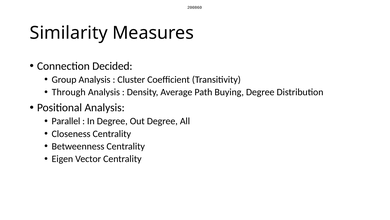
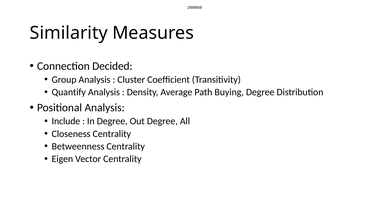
Through: Through -> Quantify
Parallel: Parallel -> Include
